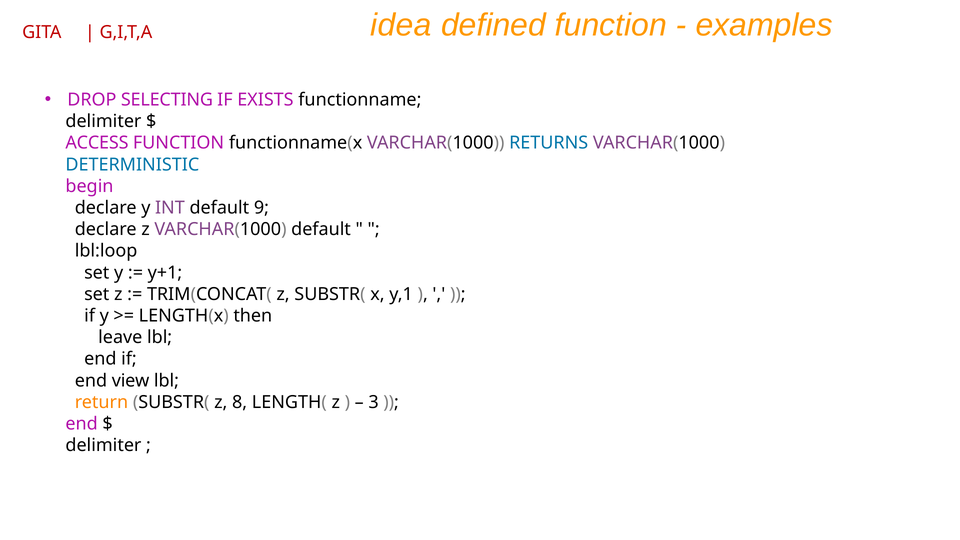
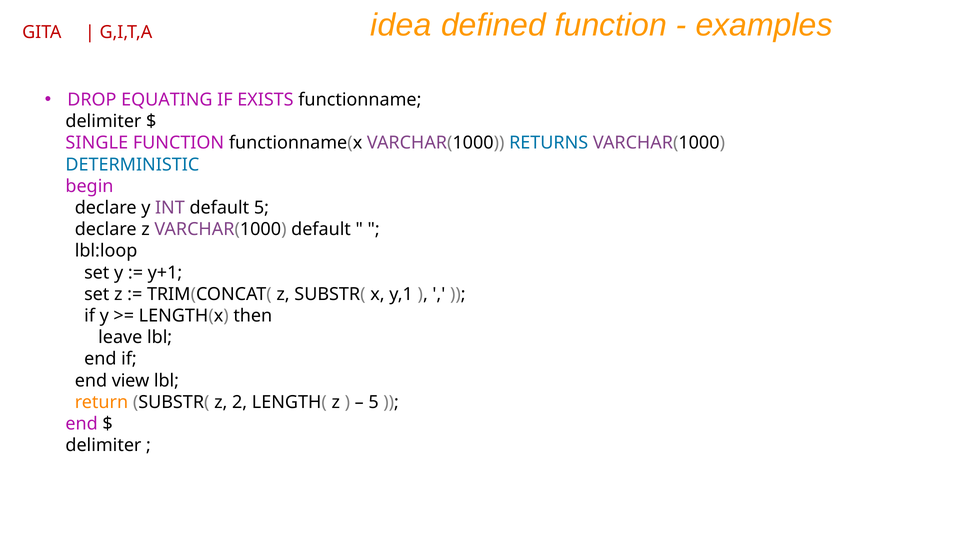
SELECTING: SELECTING -> EQUATING
ACCESS: ACCESS -> SINGLE
default 9: 9 -> 5
8: 8 -> 2
3 at (374, 402): 3 -> 5
